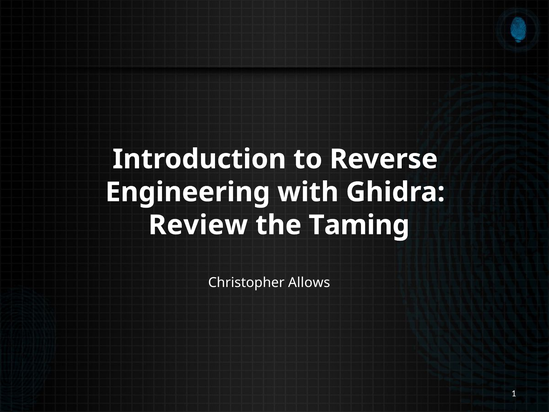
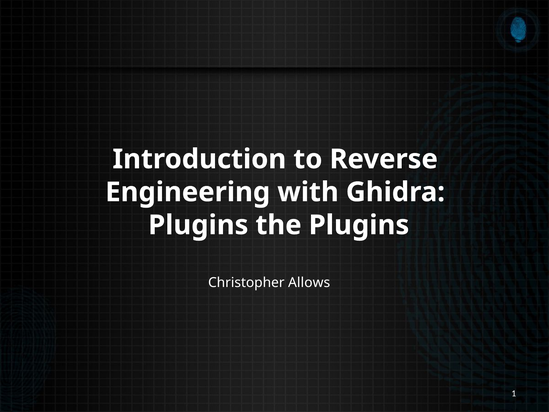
Review at (198, 225): Review -> Plugins
the Taming: Taming -> Plugins
